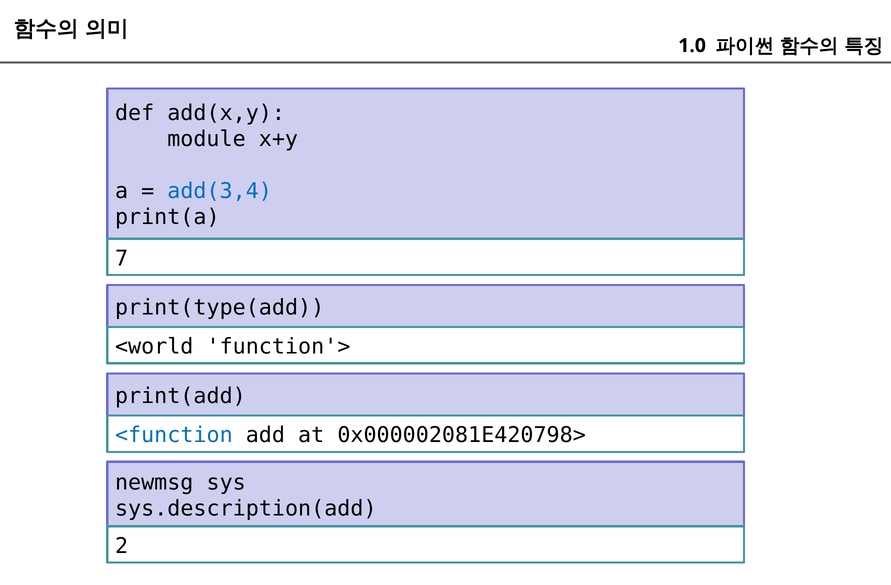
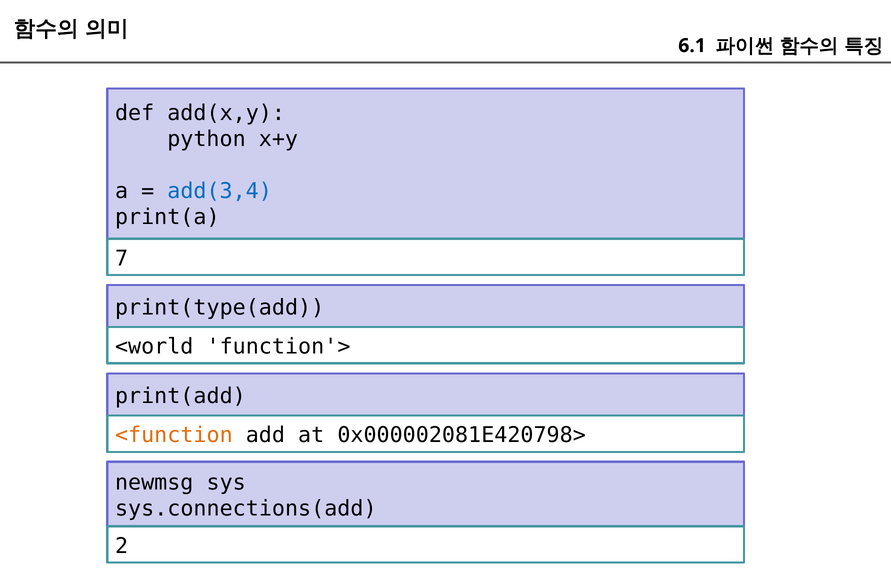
1.0: 1.0 -> 6.1
module: module -> python
<function colour: blue -> orange
sys.description(add: sys.description(add -> sys.connections(add
